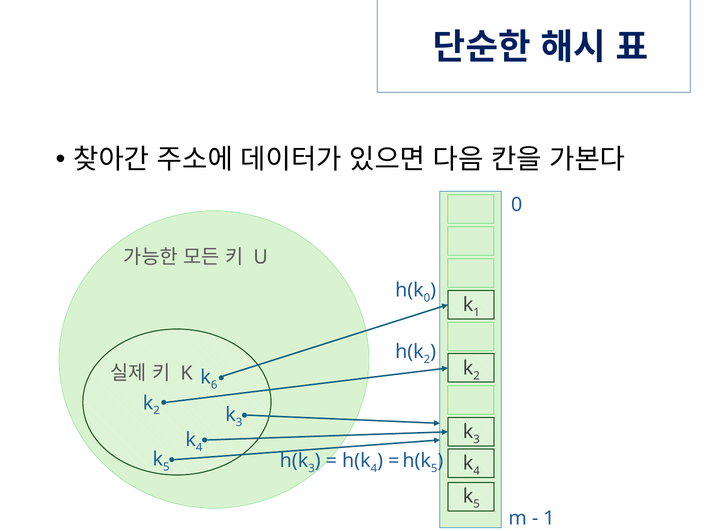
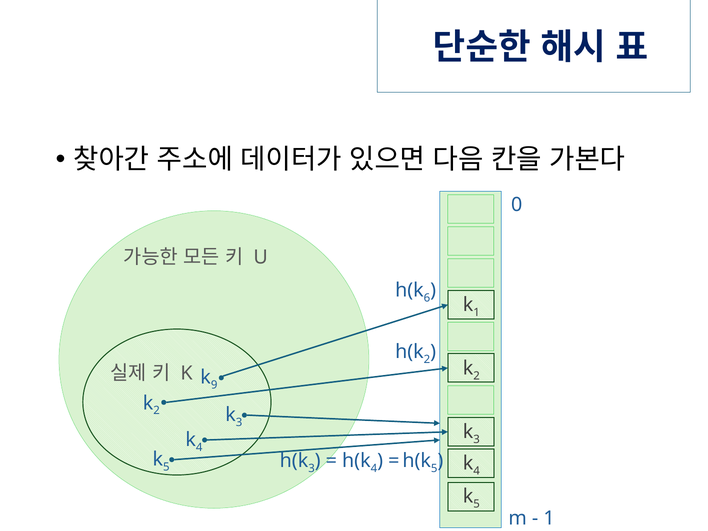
0 at (427, 298): 0 -> 6
6: 6 -> 9
